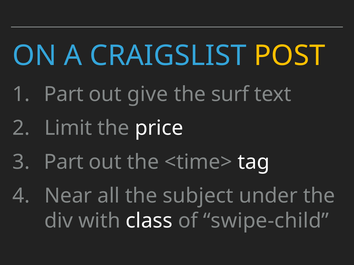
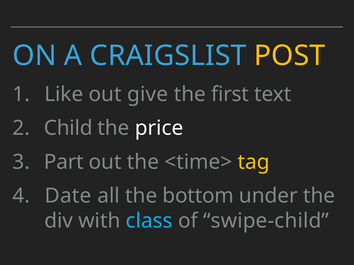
Part at (64, 94): Part -> Like
surf: surf -> first
Limit: Limit -> Child
tag colour: white -> yellow
Near: Near -> Date
subject: subject -> bottom
class colour: white -> light blue
